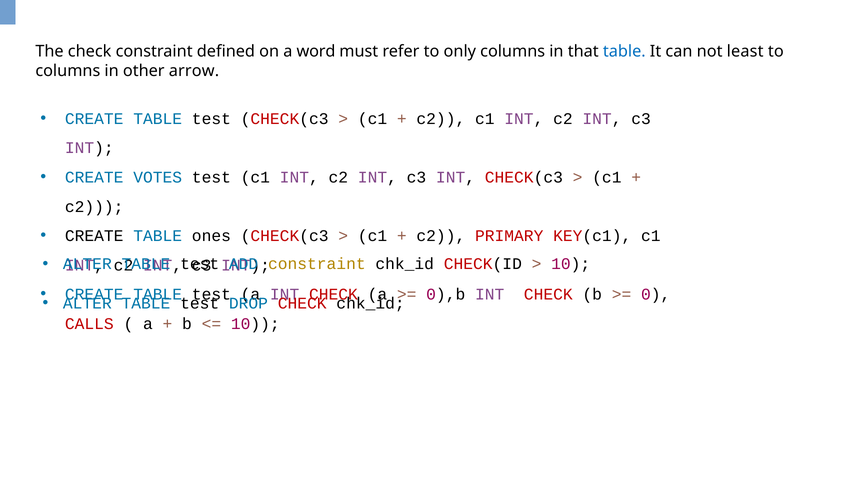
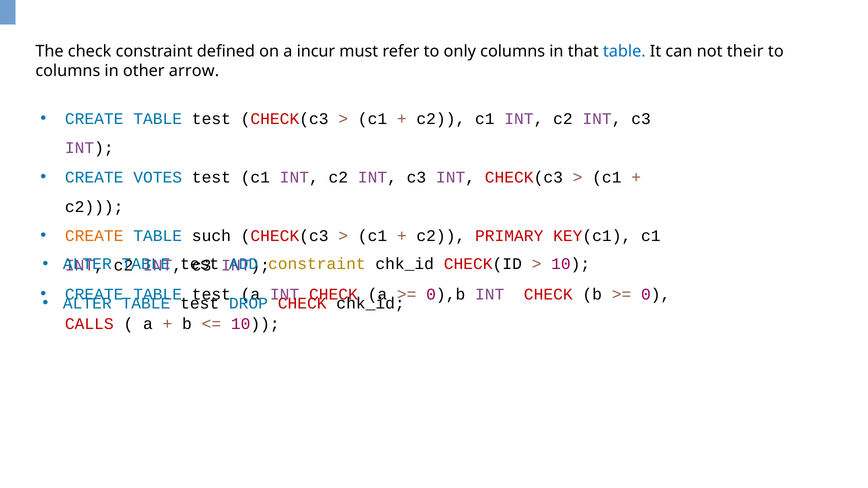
word: word -> incur
least: least -> their
CREATE at (94, 236) colour: black -> orange
ones: ones -> such
